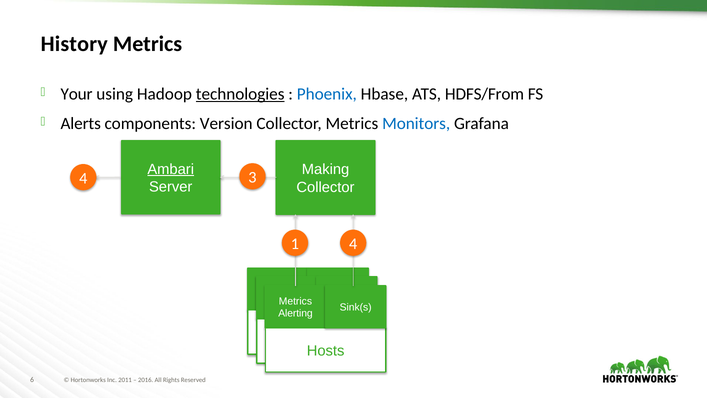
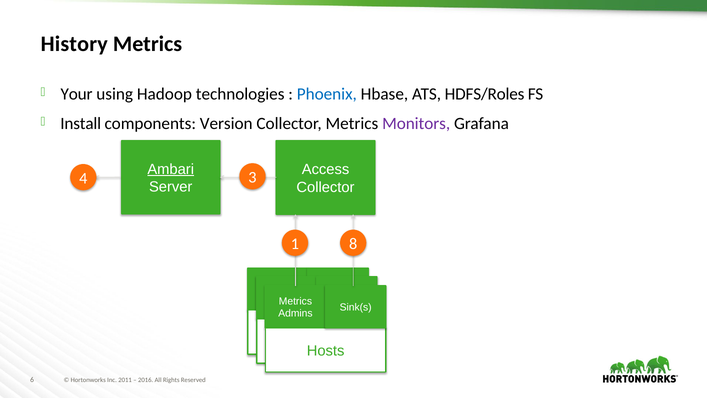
technologies underline: present -> none
HDFS/From: HDFS/From -> HDFS/Roles
Alerts: Alerts -> Install
Monitors colour: blue -> purple
Making: Making -> Access
1 4: 4 -> 8
Alerting: Alerting -> Admins
